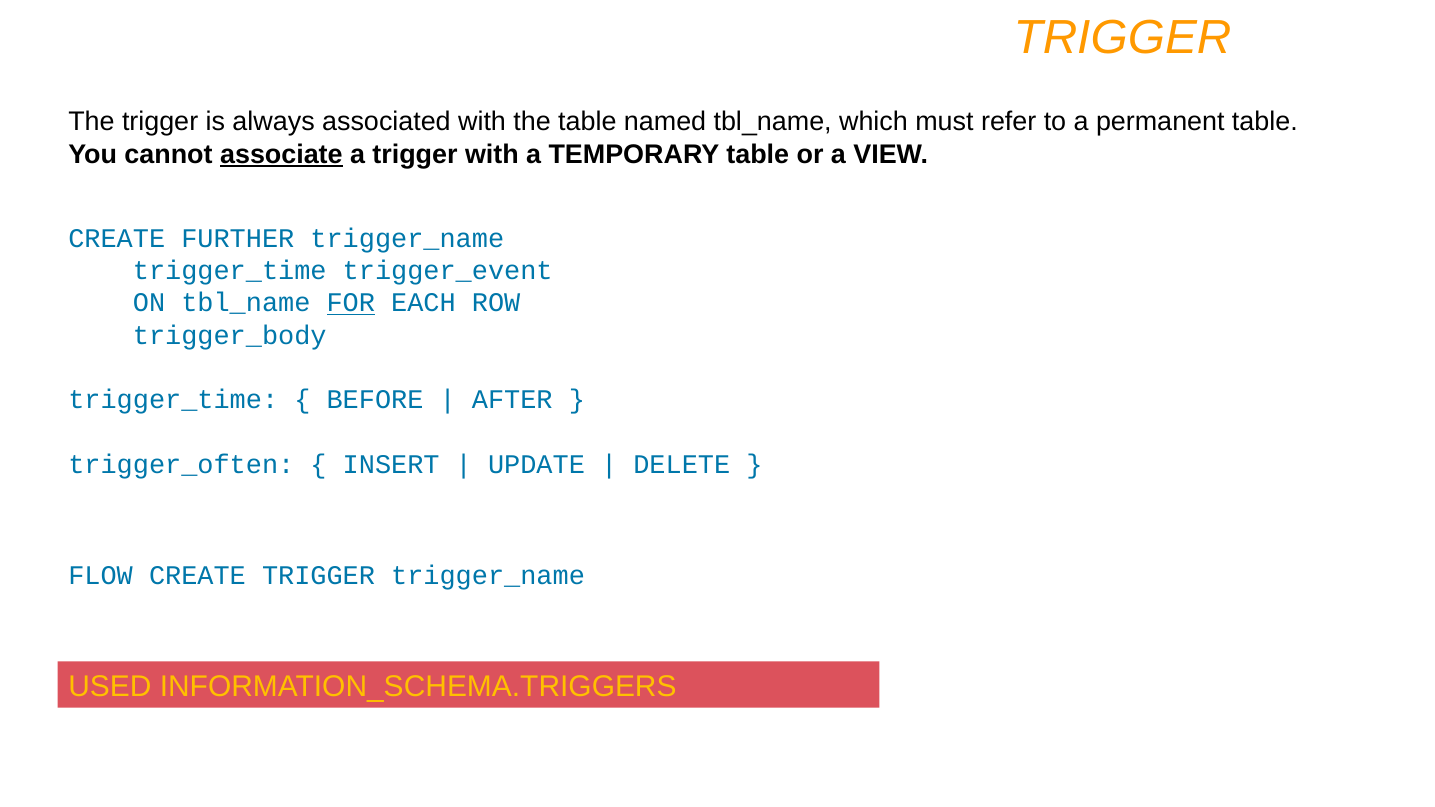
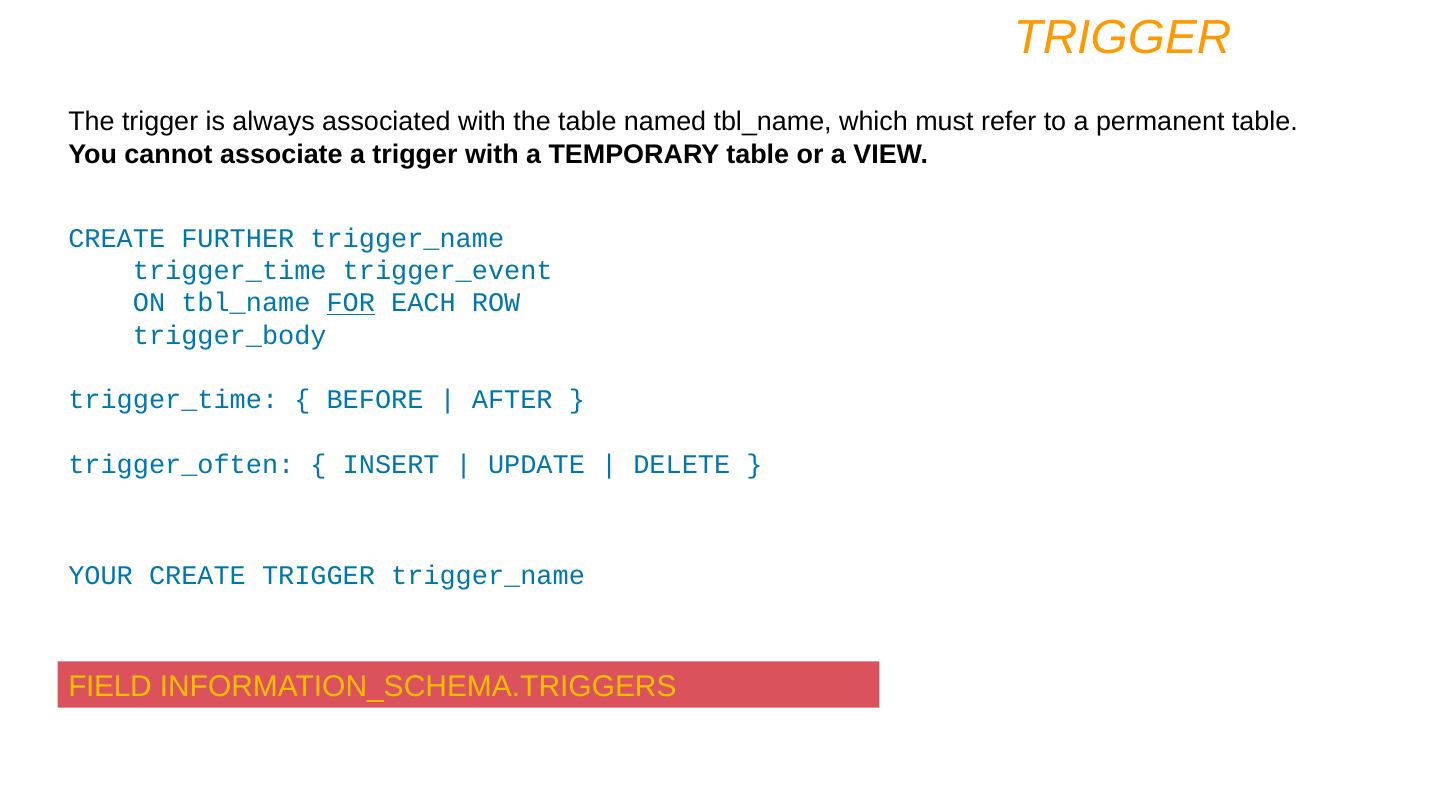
associate underline: present -> none
FLOW: FLOW -> YOUR
USED: USED -> FIELD
